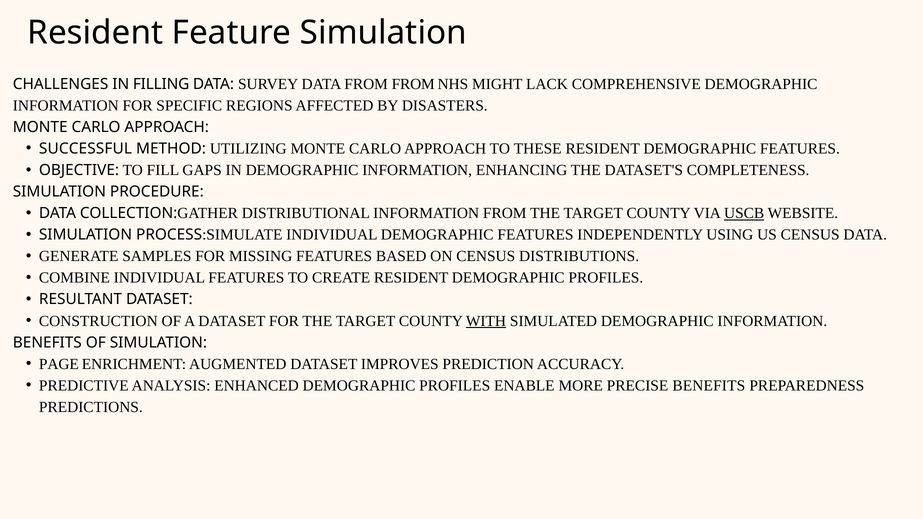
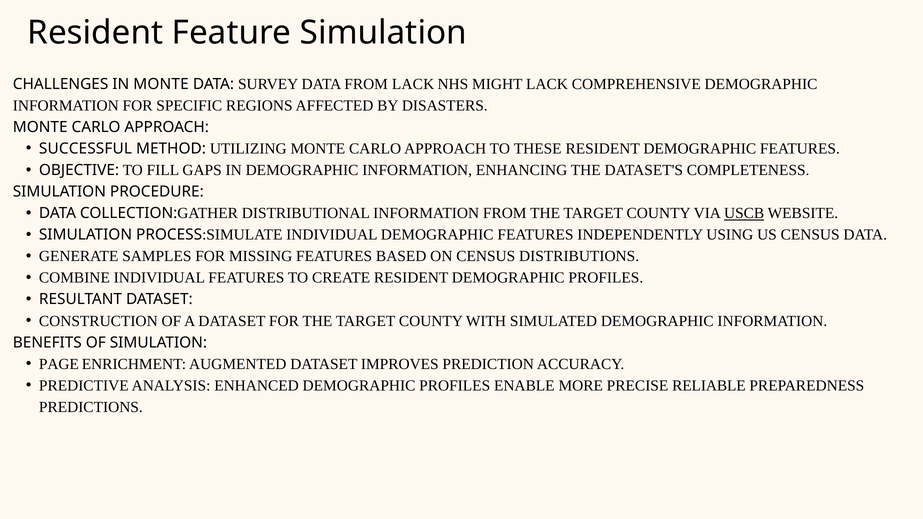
IN FILLING: FILLING -> MONTE
FROM FROM: FROM -> LACK
WITH underline: present -> none
PRECISE BENEFITS: BENEFITS -> RELIABLE
